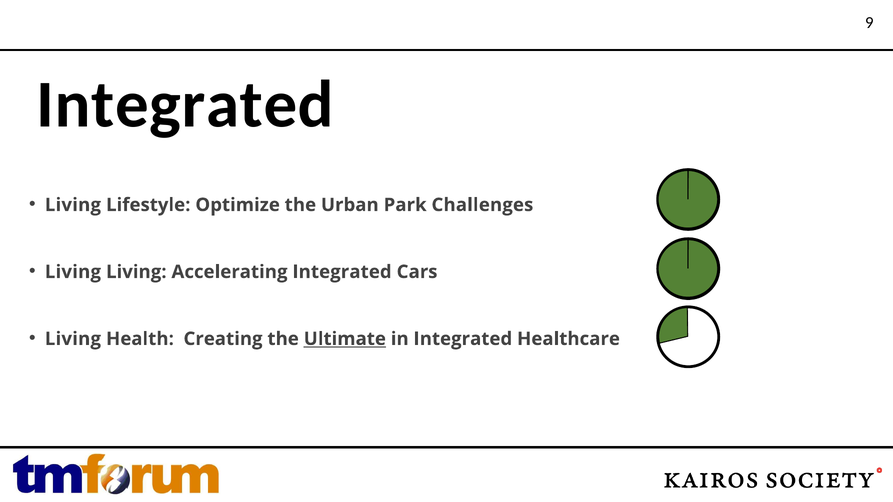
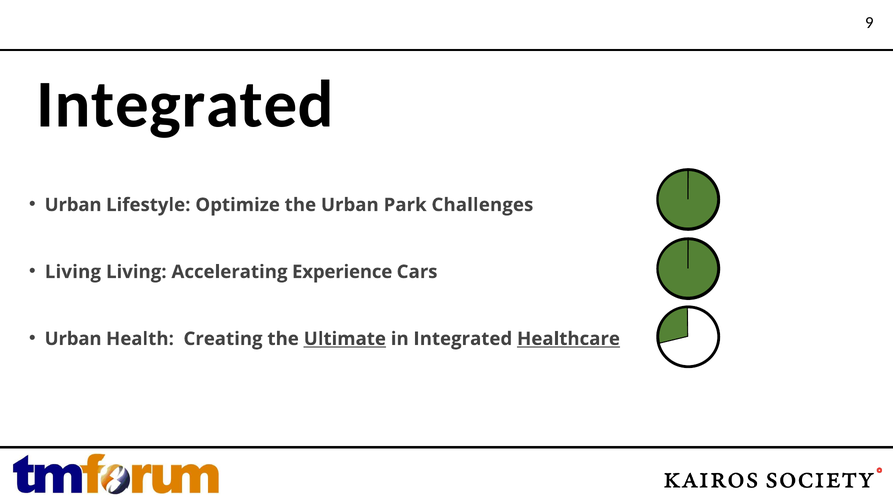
Living at (73, 205): Living -> Urban
Accelerating Integrated: Integrated -> Experience
Living at (73, 339): Living -> Urban
Healthcare underline: none -> present
